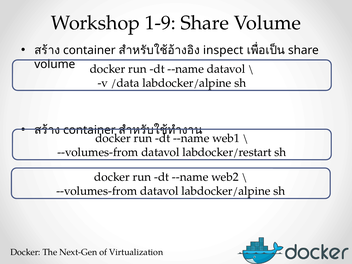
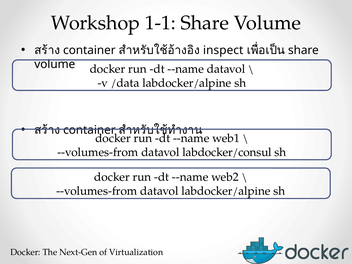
1-9: 1-9 -> 1-1
labdocker/restart: labdocker/restart -> labdocker/consul
